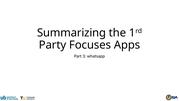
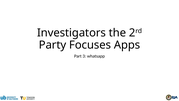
Summarizing: Summarizing -> Investigators
1: 1 -> 2
